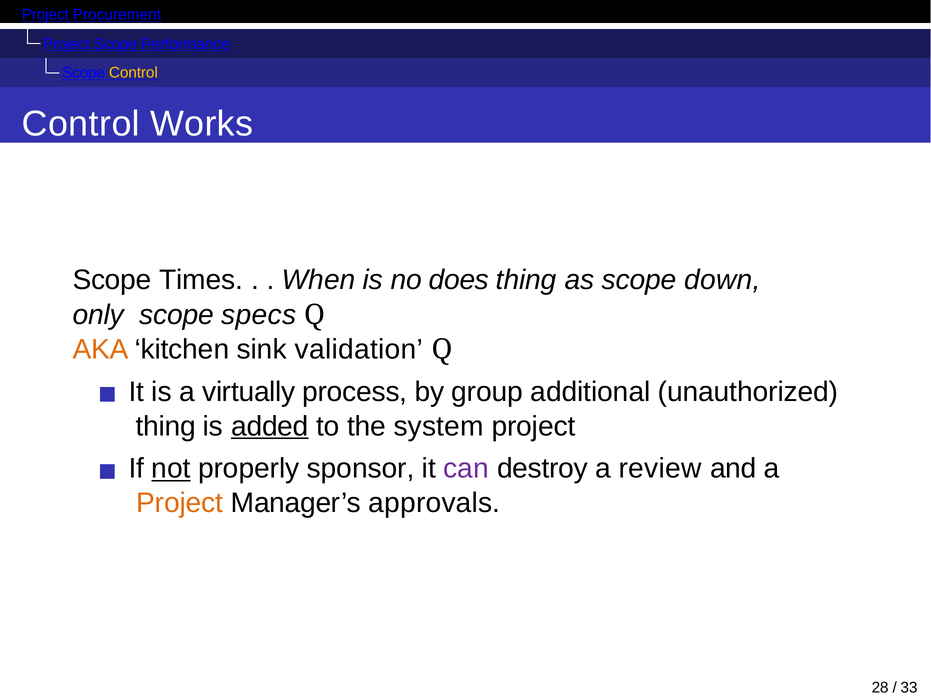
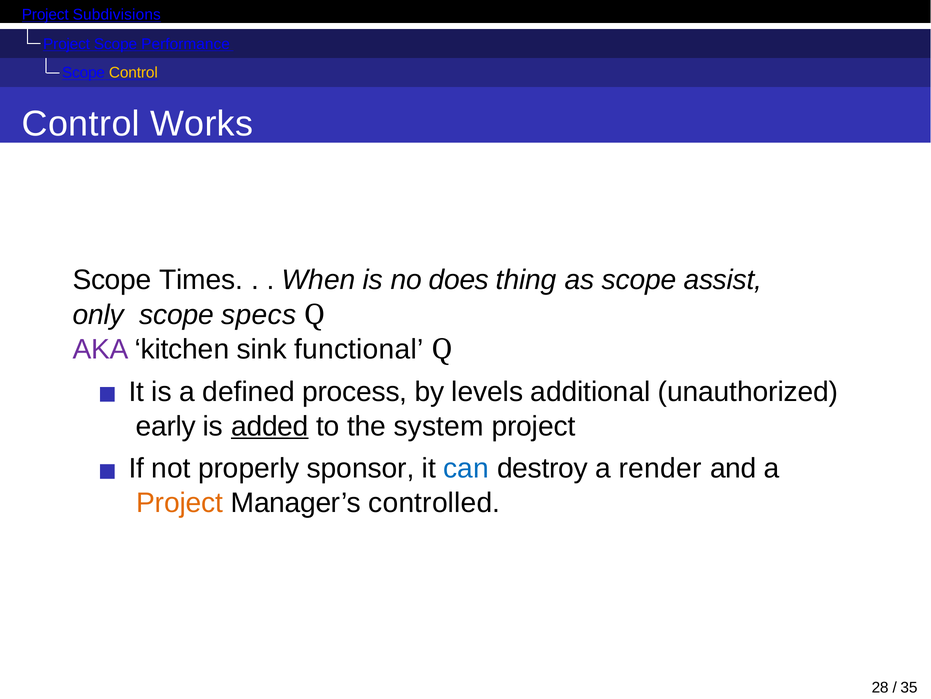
Procurement: Procurement -> Subdivisions
down: down -> assist
AKA colour: orange -> purple
validation: validation -> functional
virtually: virtually -> defined
group: group -> levels
thing at (166, 426): thing -> early
not underline: present -> none
can colour: purple -> blue
review: review -> render
approvals: approvals -> controlled
33: 33 -> 35
